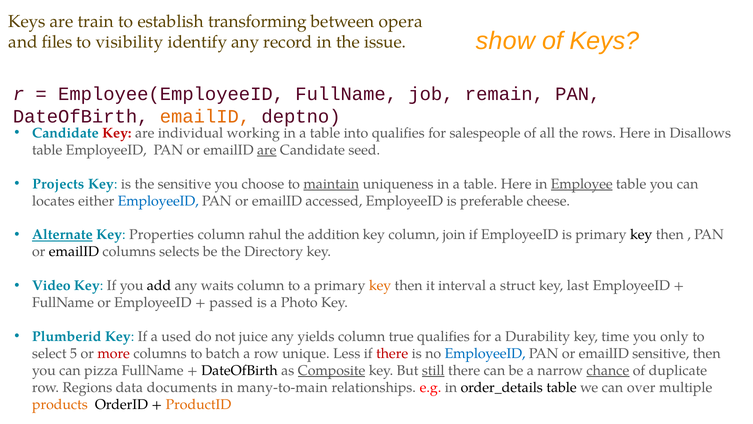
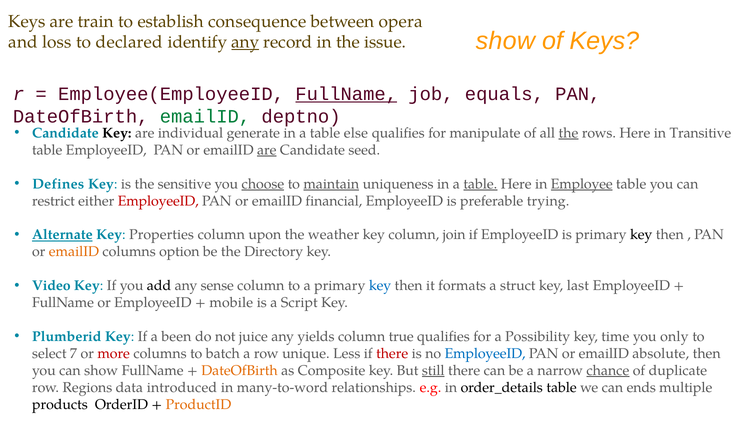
transforming: transforming -> consequence
files: files -> loss
visibility: visibility -> declared
any at (245, 42) underline: none -> present
FullName at (346, 94) underline: none -> present
remain: remain -> equals
emailID at (205, 116) colour: orange -> green
Key at (117, 133) colour: red -> black
working: working -> generate
into: into -> else
salespeople: salespeople -> manipulate
the at (568, 133) underline: none -> present
Disallows: Disallows -> Transitive
Projects: Projects -> Defines
choose underline: none -> present
table at (480, 184) underline: none -> present
locates: locates -> restrict
EmployeeID at (158, 201) colour: blue -> red
accessed: accessed -> financial
cheese: cheese -> trying
rahul: rahul -> upon
addition: addition -> weather
emailID at (74, 252) colour: black -> orange
selects: selects -> option
waits: waits -> sense
key at (380, 285) colour: orange -> blue
interval: interval -> formats
passed: passed -> mobile
Photo: Photo -> Script
used: used -> been
Durability: Durability -> Possibility
5: 5 -> 7
emailID sensitive: sensitive -> absolute
can pizza: pizza -> show
DateOfBirth at (239, 370) colour: black -> orange
Composite underline: present -> none
documents: documents -> introduced
many-to-main: many-to-main -> many-to-word
over: over -> ends
products colour: orange -> black
